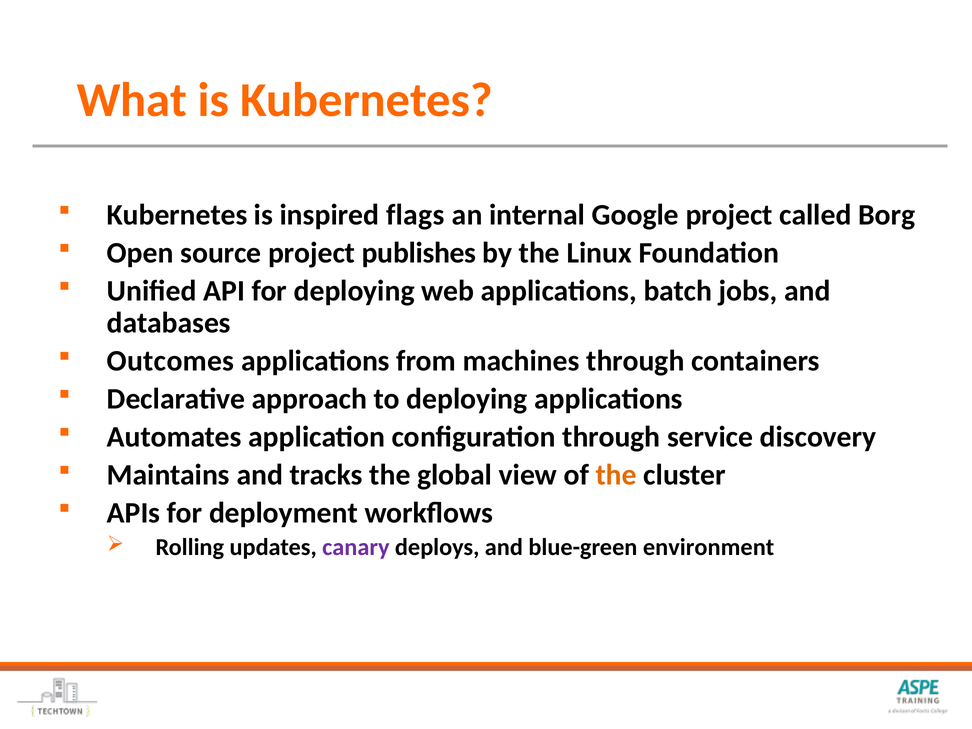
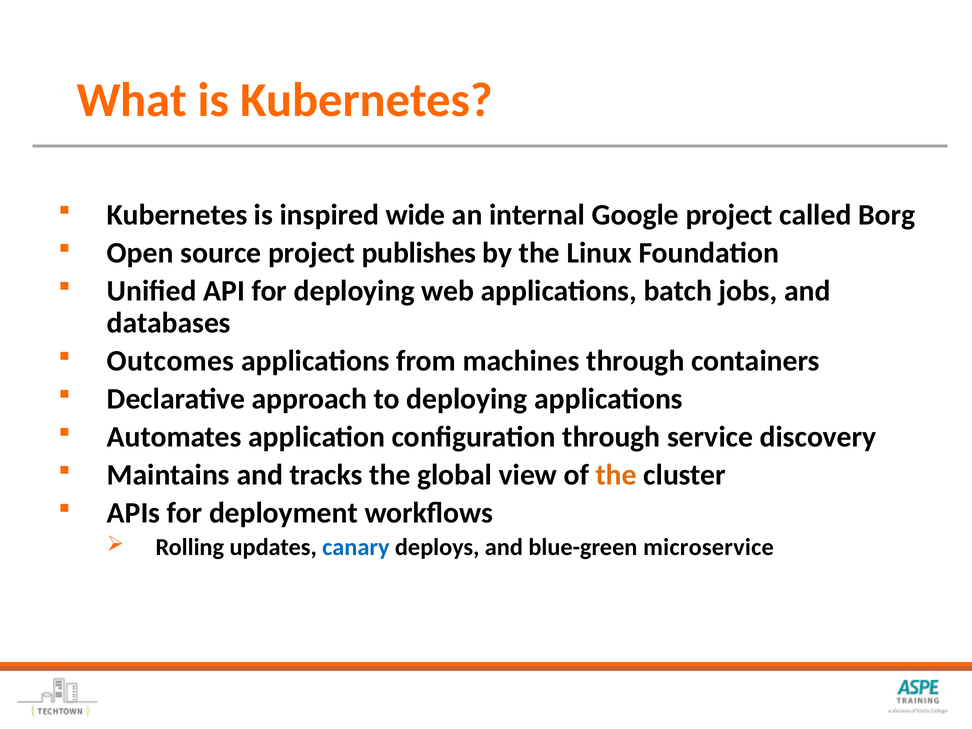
flags: flags -> wide
canary colour: purple -> blue
environment: environment -> microservice
